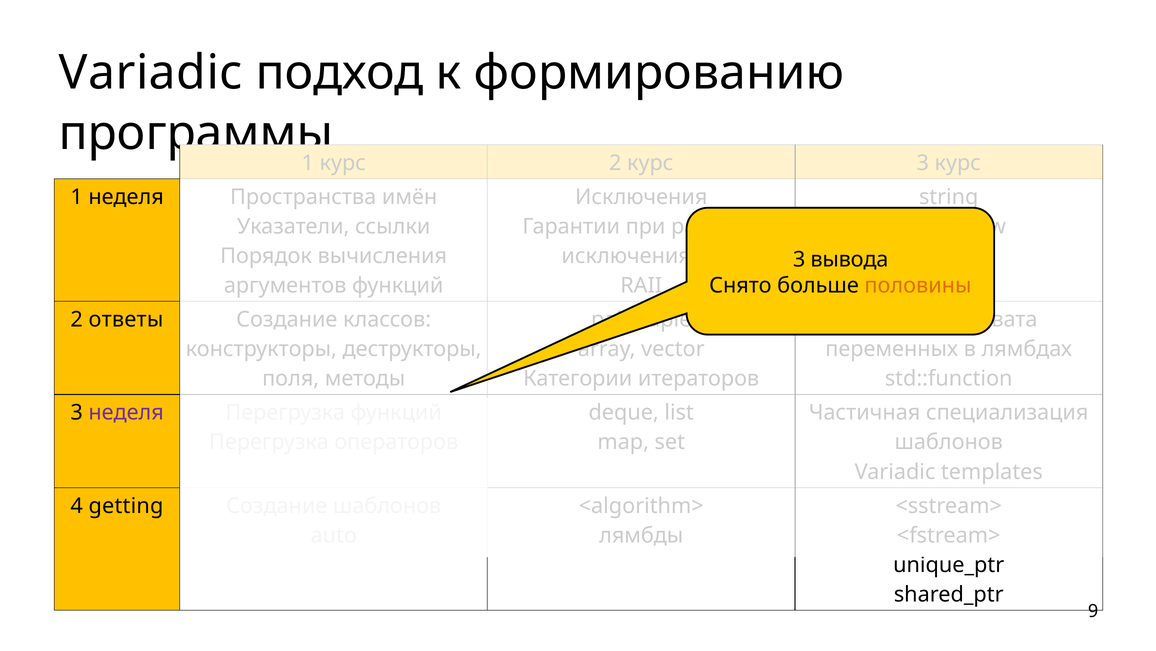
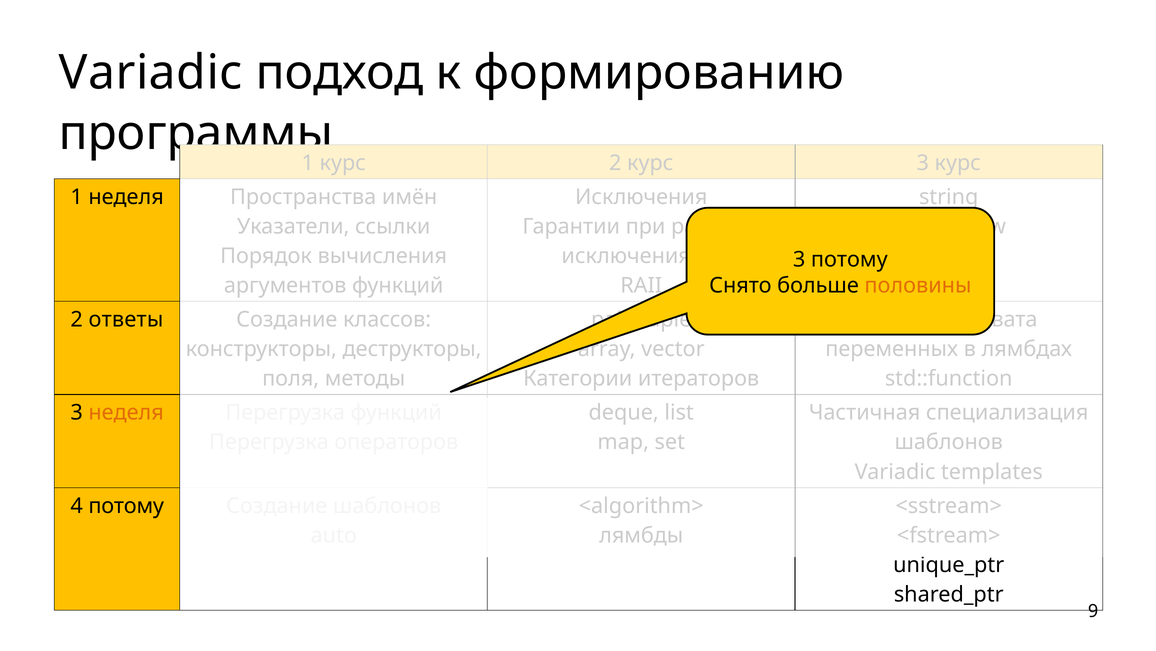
3 вывода: вывода -> потому
неделя at (126, 412) colour: purple -> orange
4 getting: getting -> потому
